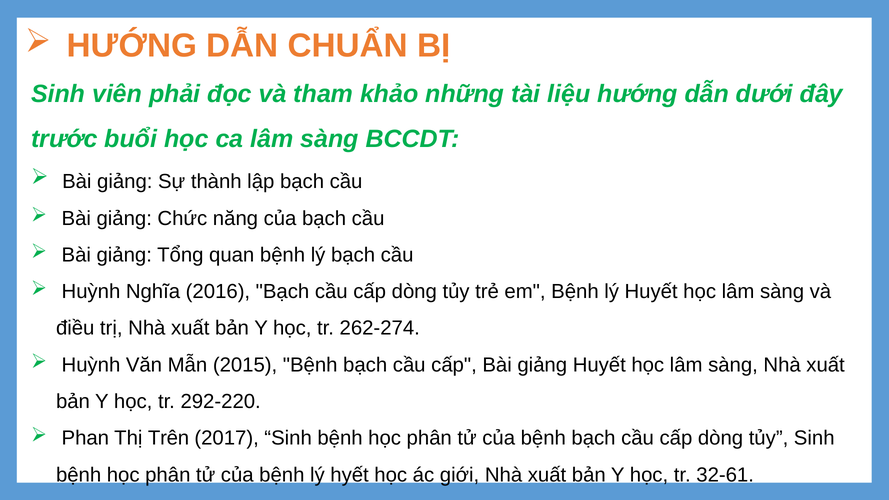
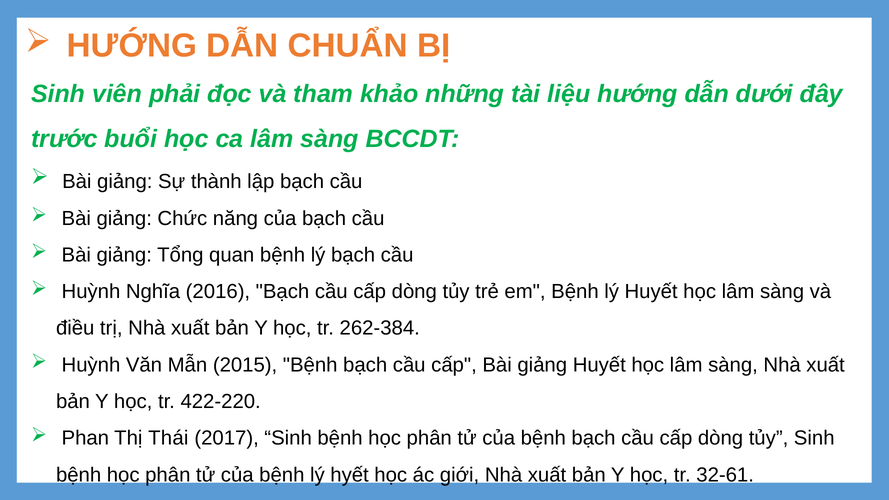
262-274: 262-274 -> 262-384
292-220: 292-220 -> 422-220
Trên: Trên -> Thái
